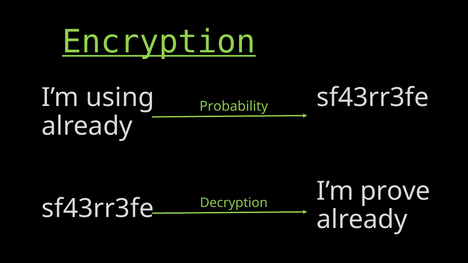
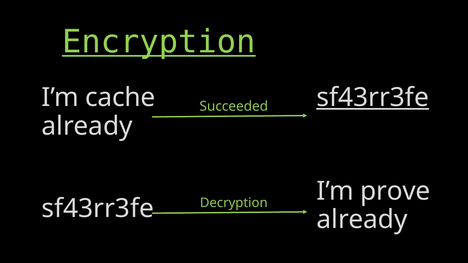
using: using -> cache
sf43rr3fe at (373, 98) underline: none -> present
Probability: Probability -> Succeeded
